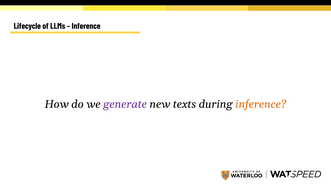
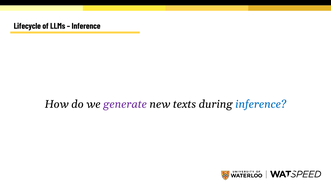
inference at (261, 104) colour: orange -> blue
